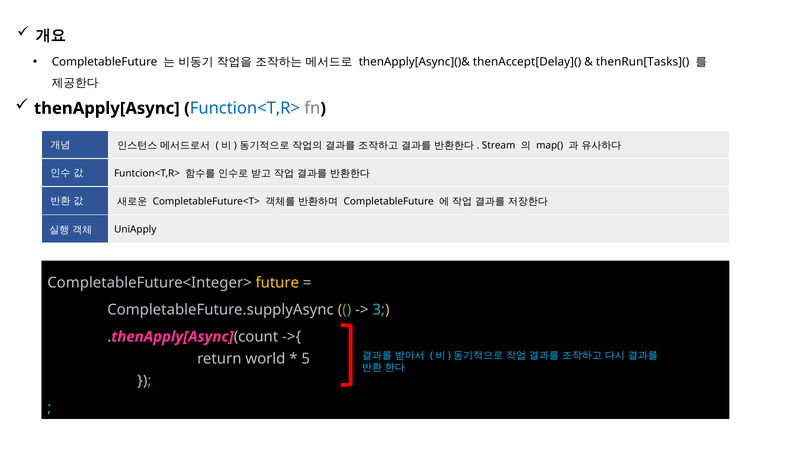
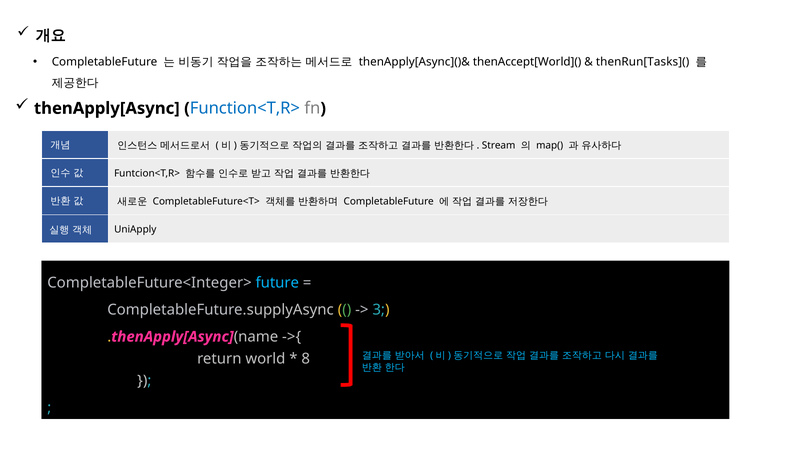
thenAccept[Delay](: thenAccept[Delay]( -> thenAccept[World](
future colour: yellow -> light blue
count: count -> name
5: 5 -> 8
